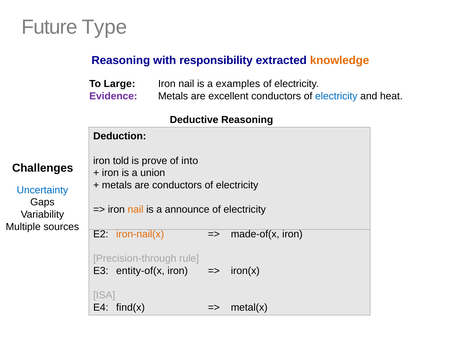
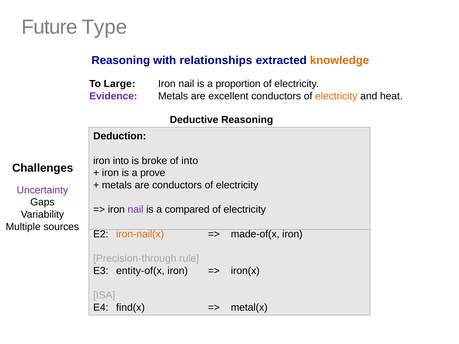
responsibility: responsibility -> relationships
examples: examples -> proportion
electricity at (336, 96) colour: blue -> orange
iron told: told -> into
is prove: prove -> broke
a union: union -> prove
Uncertainty colour: blue -> purple
nail at (136, 210) colour: orange -> purple
announce: announce -> compared
